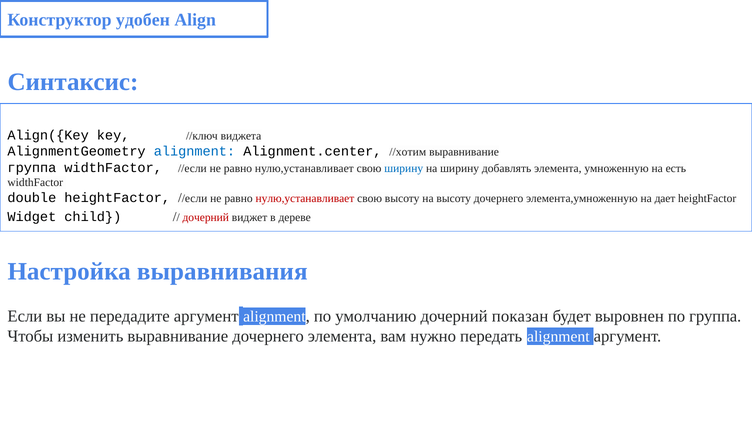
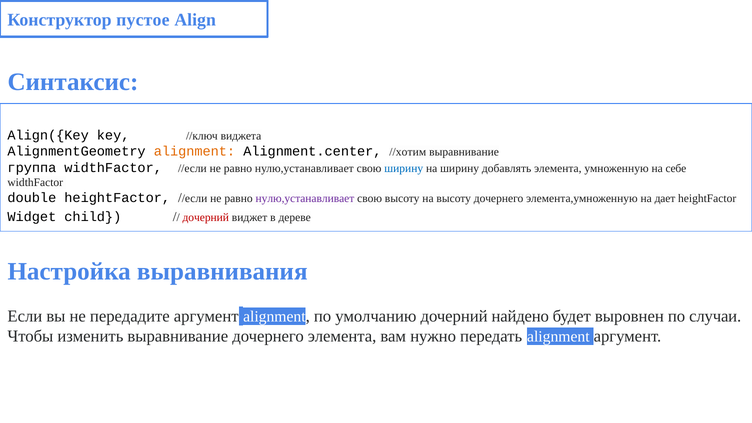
удобен: удобен -> пустое
alignment at (194, 151) colour: blue -> orange
есть: есть -> себе
нулю,устанавливает at (305, 199) colour: red -> purple
показан: показан -> найдено
по группа: группа -> случаи
